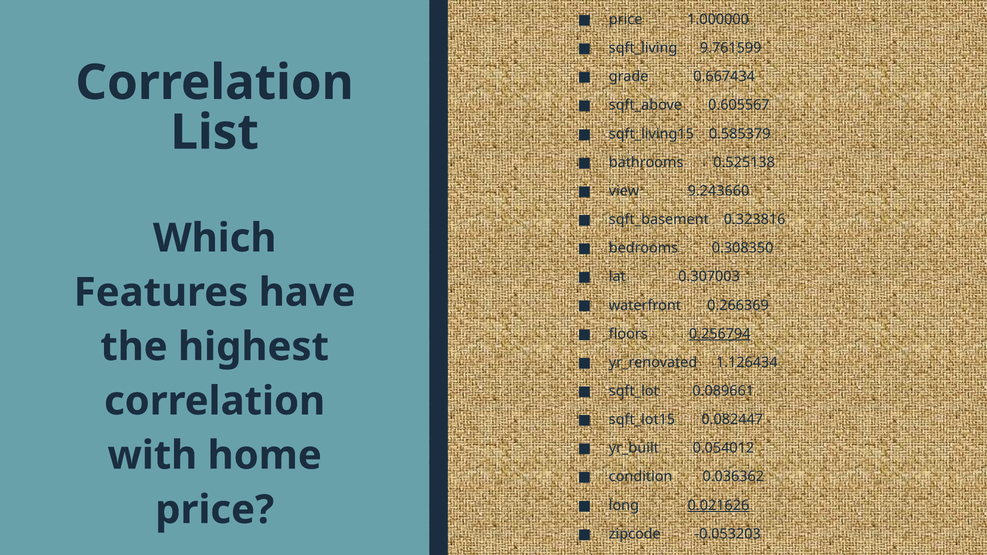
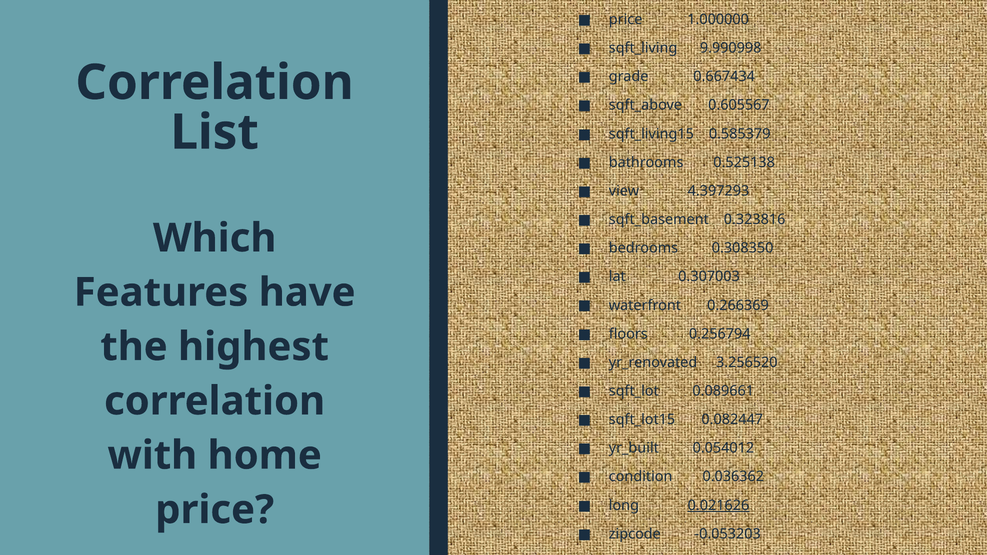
9.761599: 9.761599 -> 9.990998
9.243660: 9.243660 -> 4.397293
0.256794 underline: present -> none
1.126434: 1.126434 -> 3.256520
